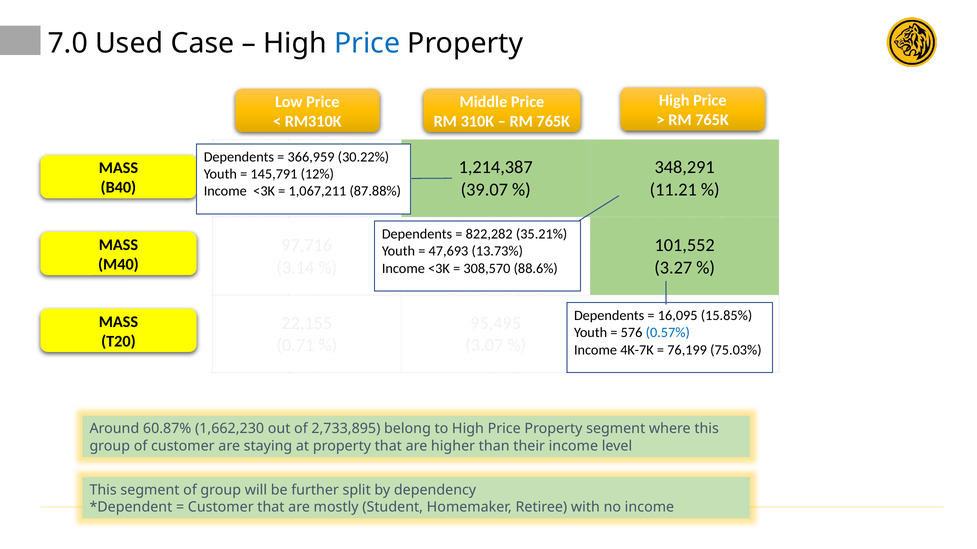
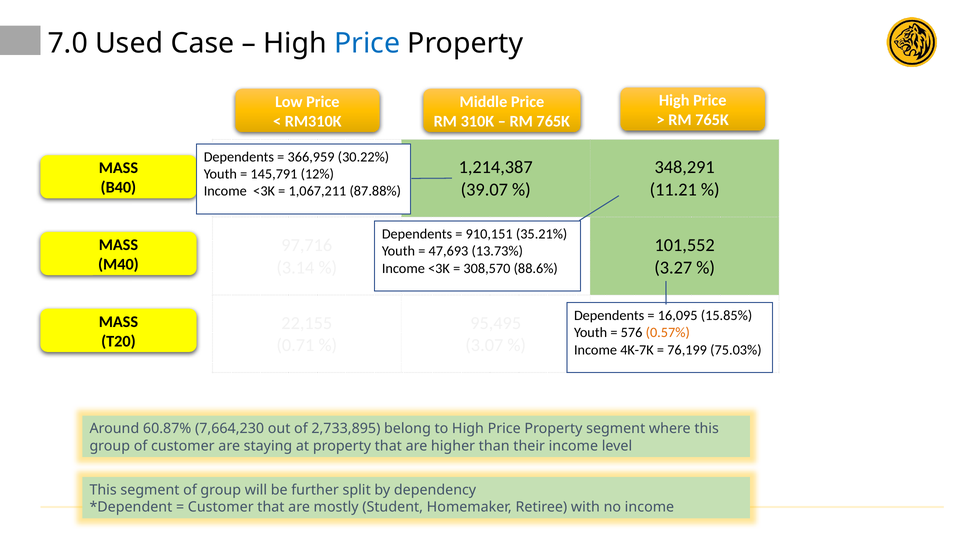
822,282: 822,282 -> 910,151
0.57% colour: blue -> orange
1,662,230: 1,662,230 -> 7,664,230
